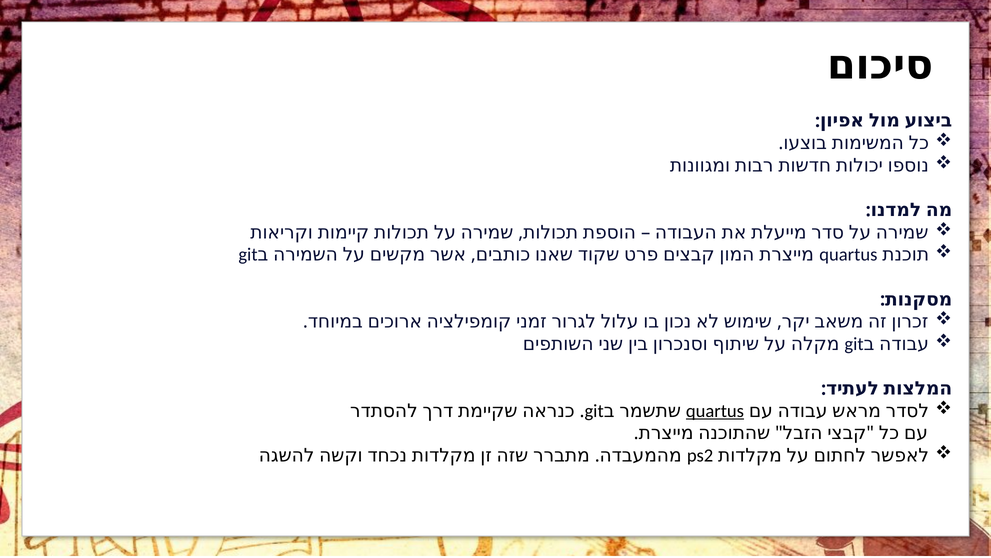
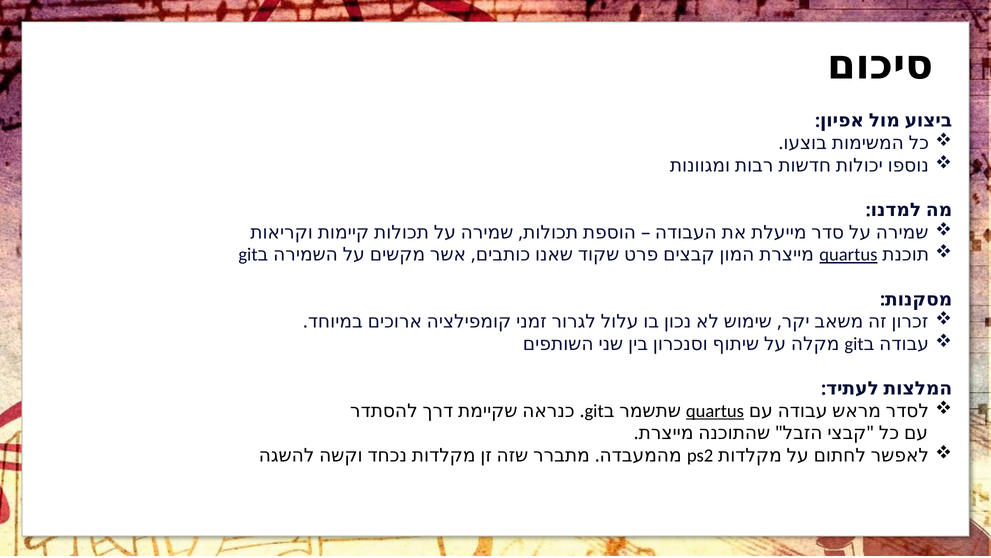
quartus at (848, 255) underline: none -> present
